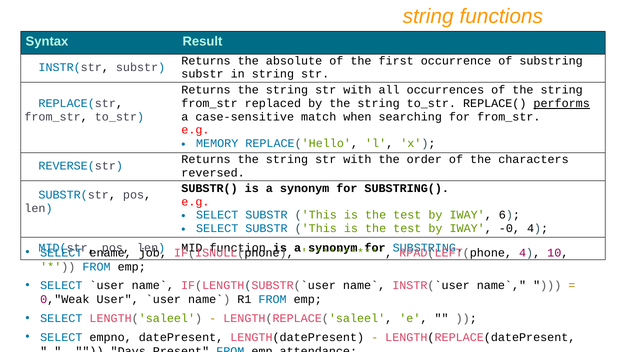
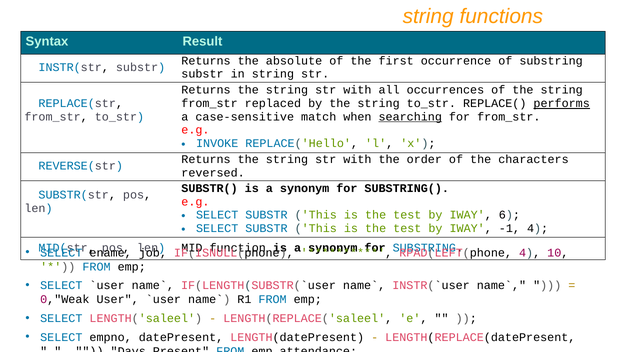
searching underline: none -> present
MEMORY: MEMORY -> INVOKE
-0: -0 -> -1
